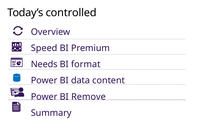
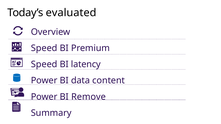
controlled: controlled -> evaluated
Needs at (44, 64): Needs -> Speed
format: format -> latency
